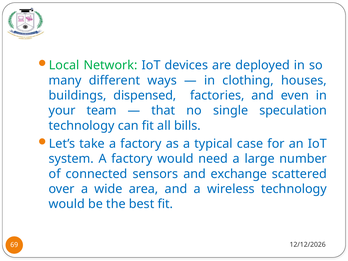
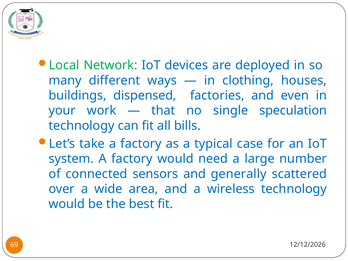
team: team -> work
exchange: exchange -> generally
